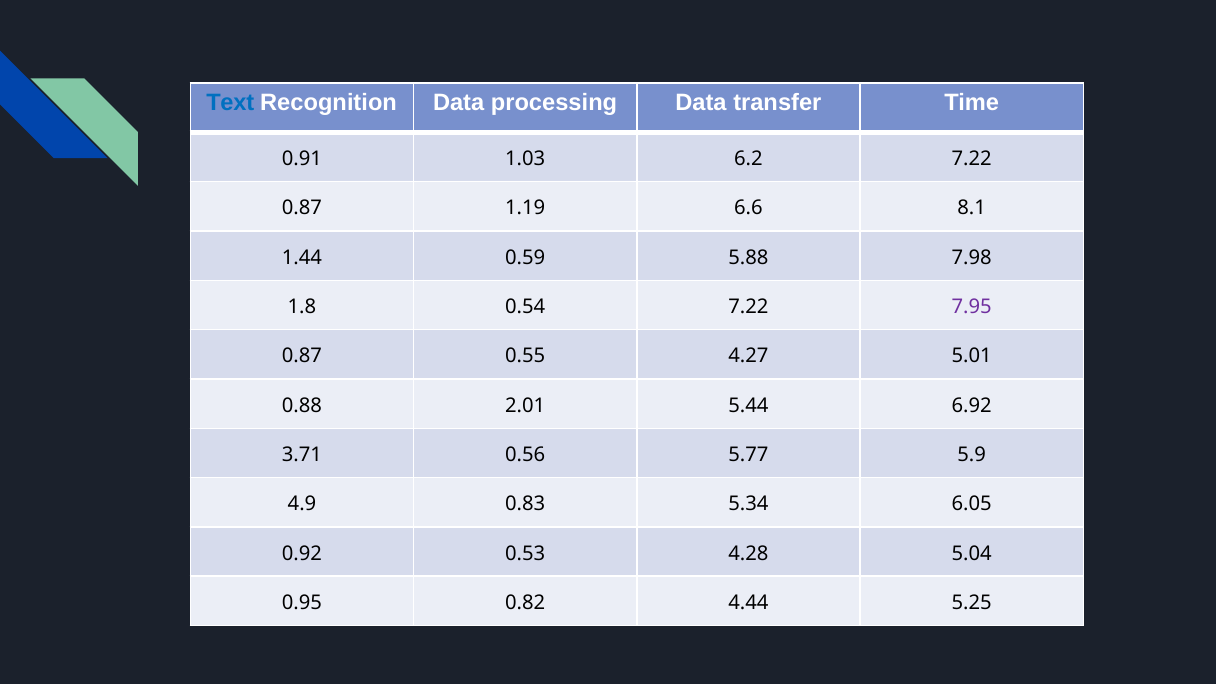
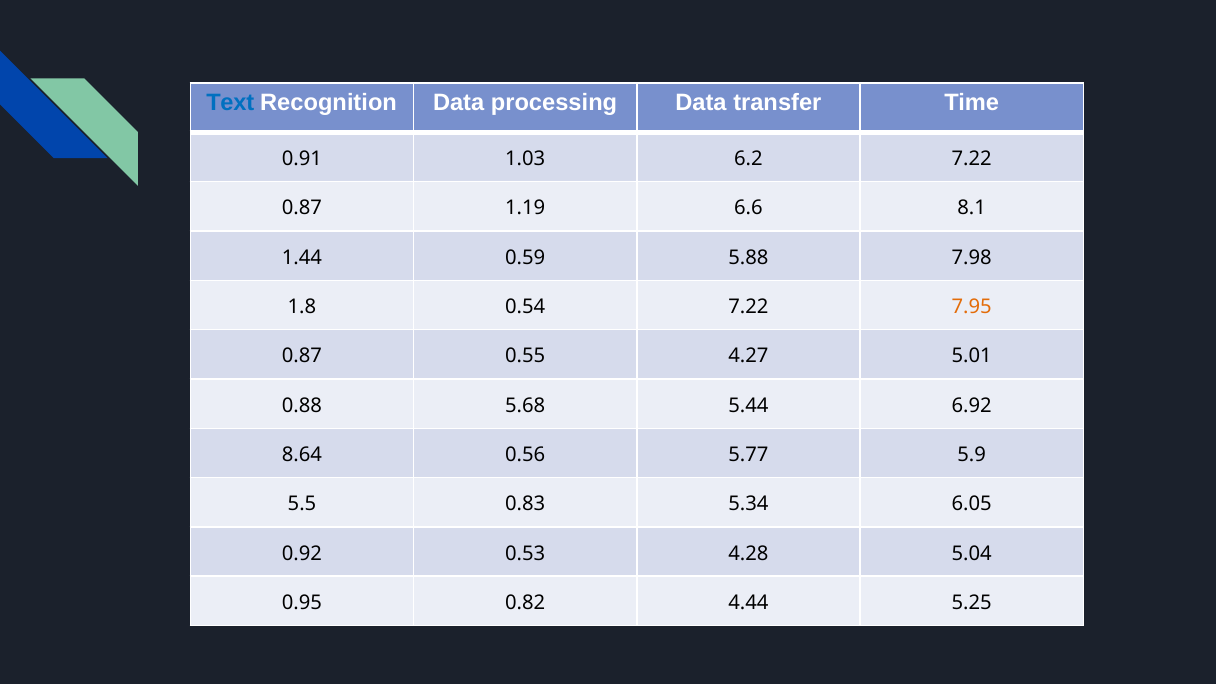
7.95 colour: purple -> orange
2.01: 2.01 -> 5.68
3.71: 3.71 -> 8.64
4.9: 4.9 -> 5.5
